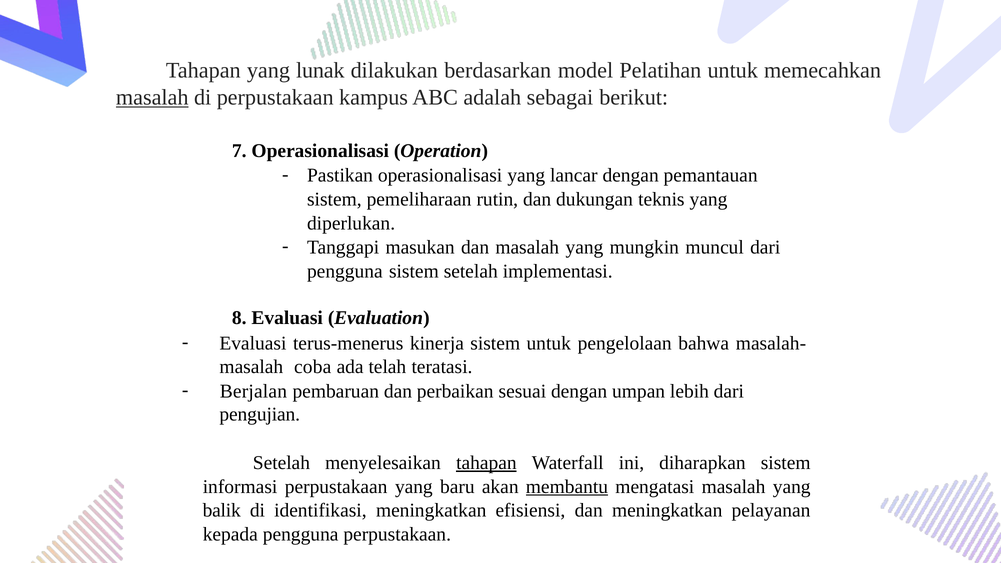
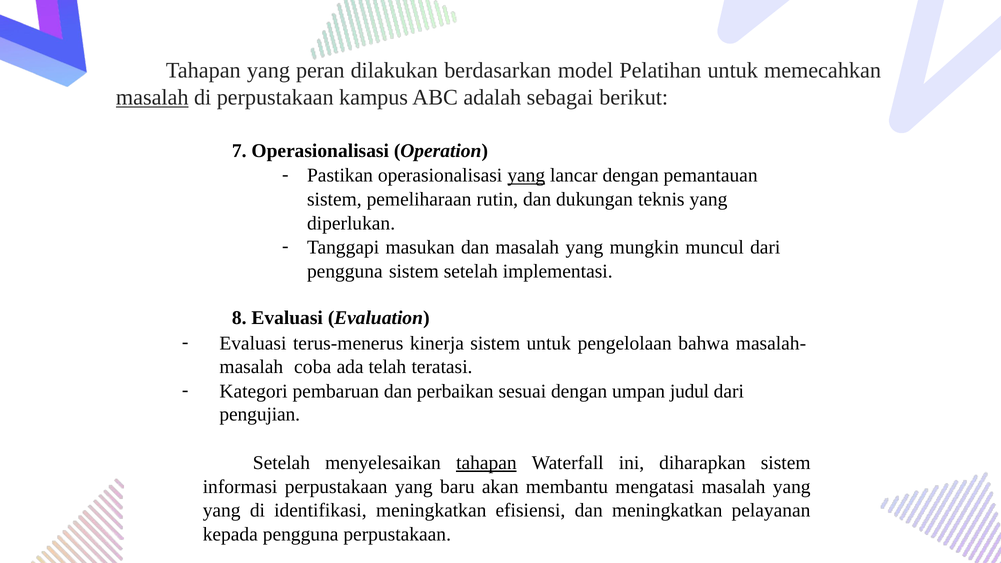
lunak: lunak -> peran
yang at (526, 176) underline: none -> present
Berjalan: Berjalan -> Kategori
lebih: lebih -> judul
membantu underline: present -> none
balik at (222, 511): balik -> yang
